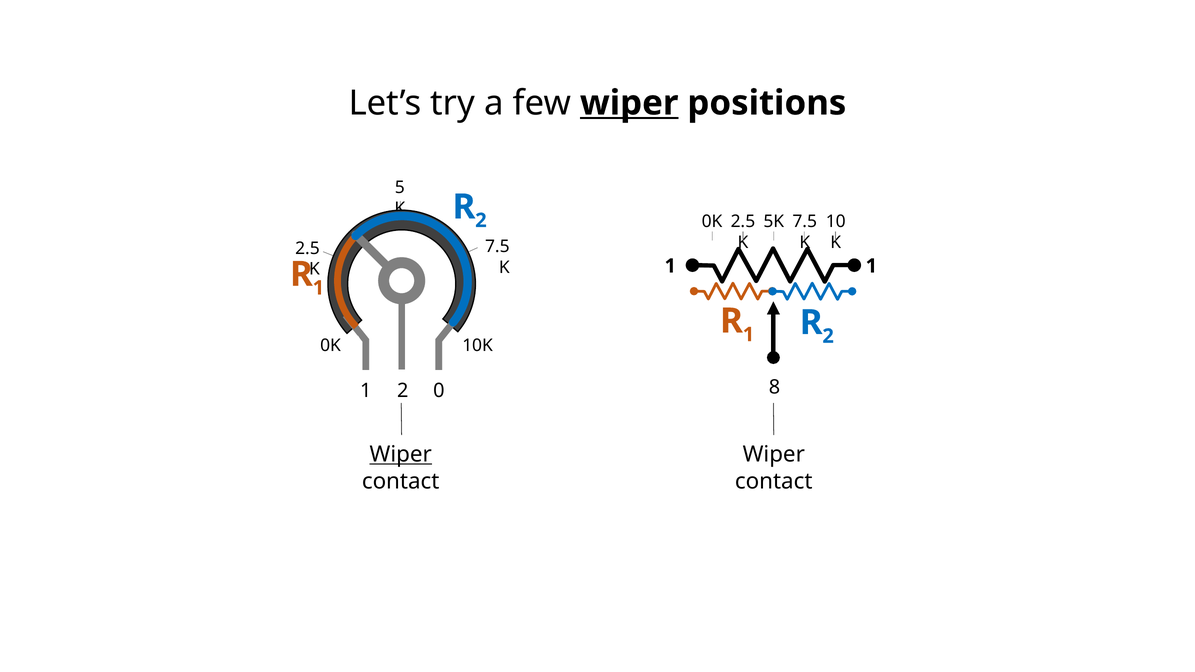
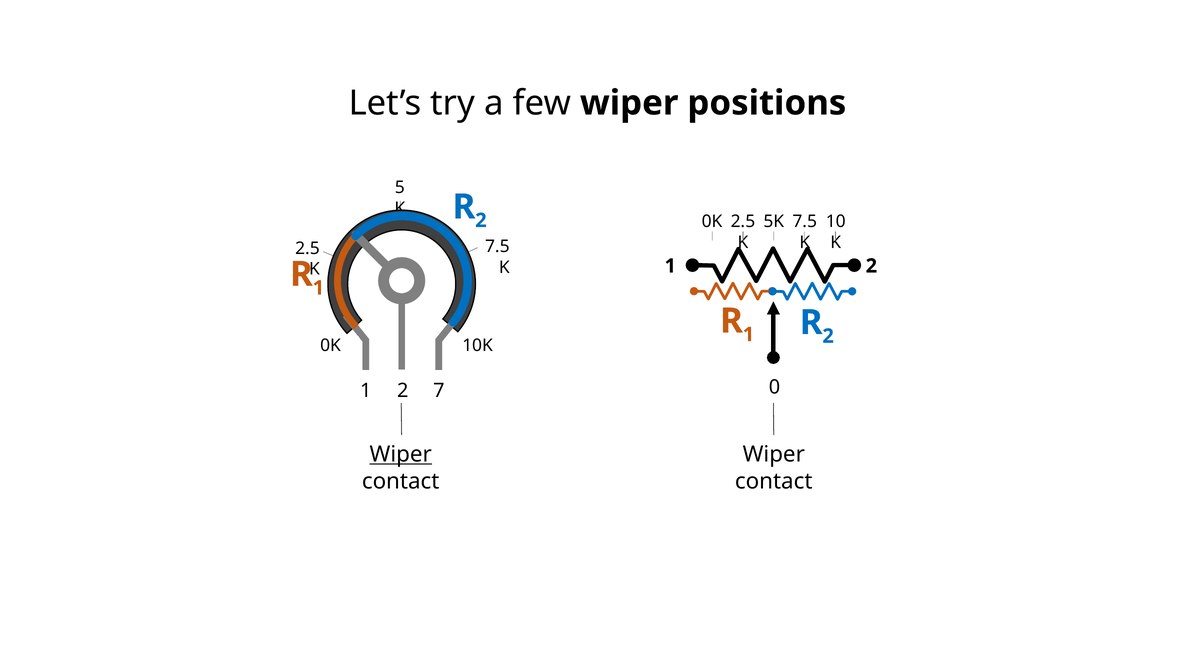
wiper at (629, 103) underline: present -> none
1 1: 1 -> 2
0: 0 -> 7
8: 8 -> 0
